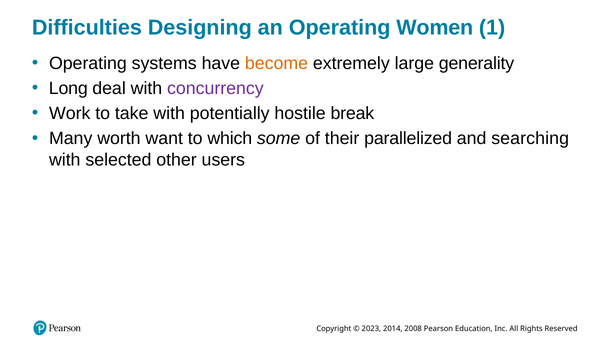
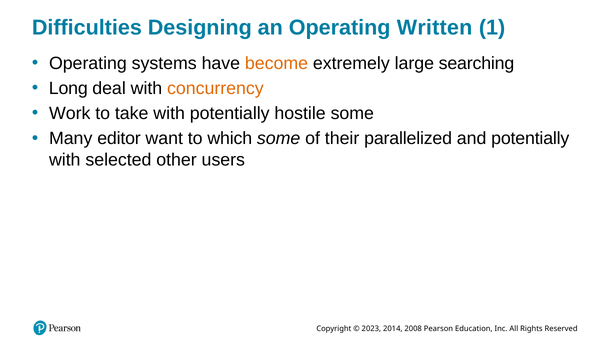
Women: Women -> Written
generality: generality -> searching
concurrency colour: purple -> orange
hostile break: break -> some
worth: worth -> editor
and searching: searching -> potentially
